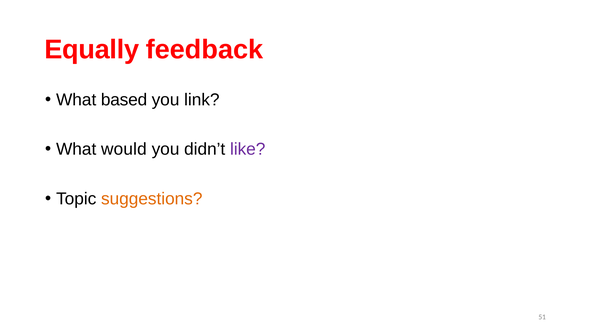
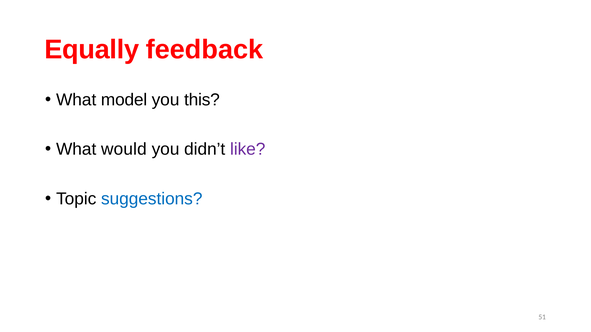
based: based -> model
link: link -> this
suggestions colour: orange -> blue
